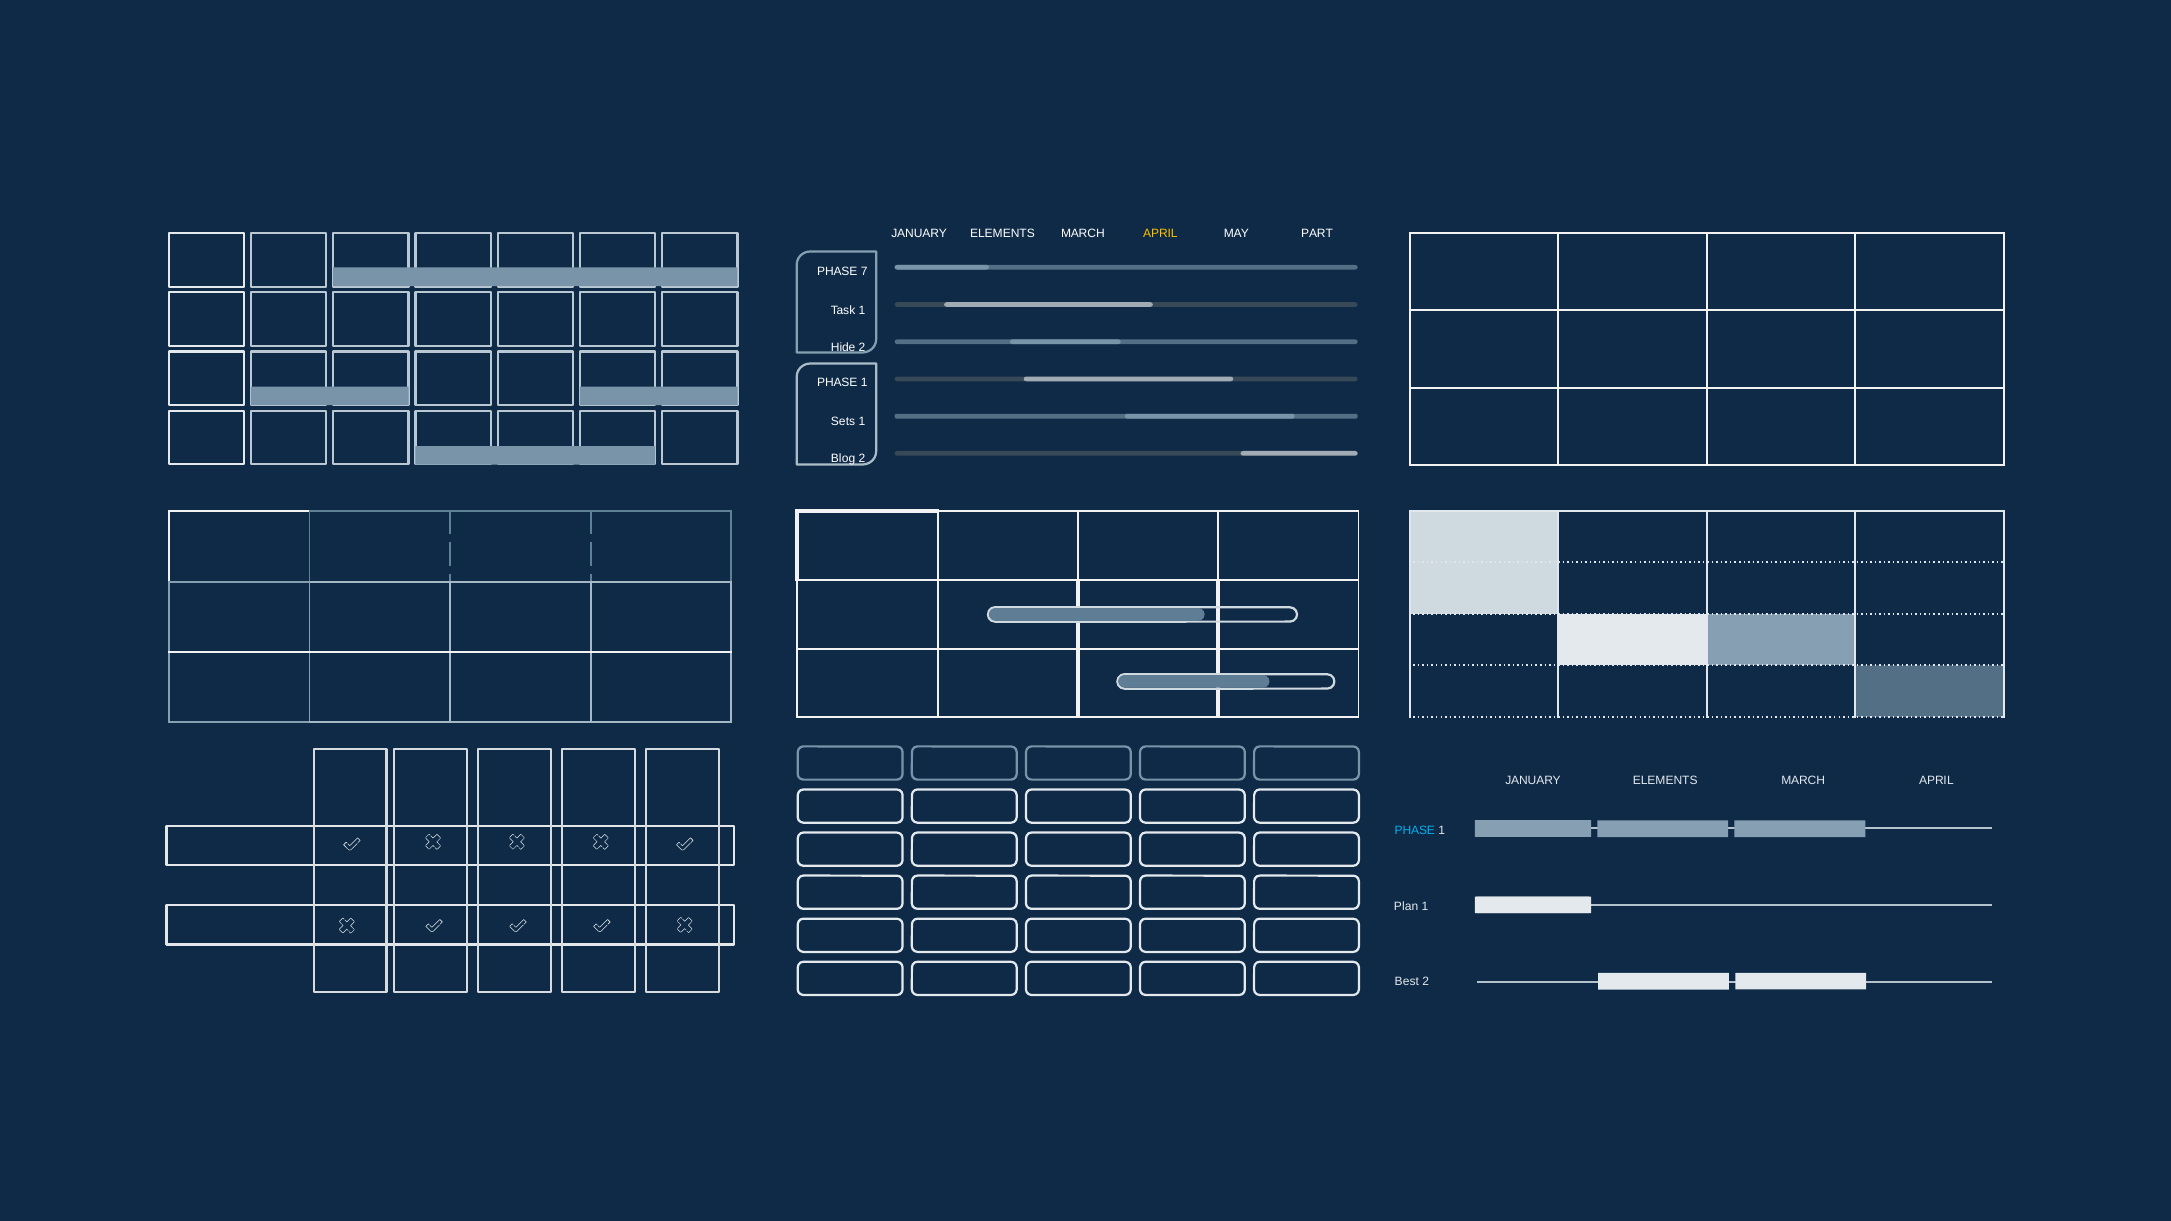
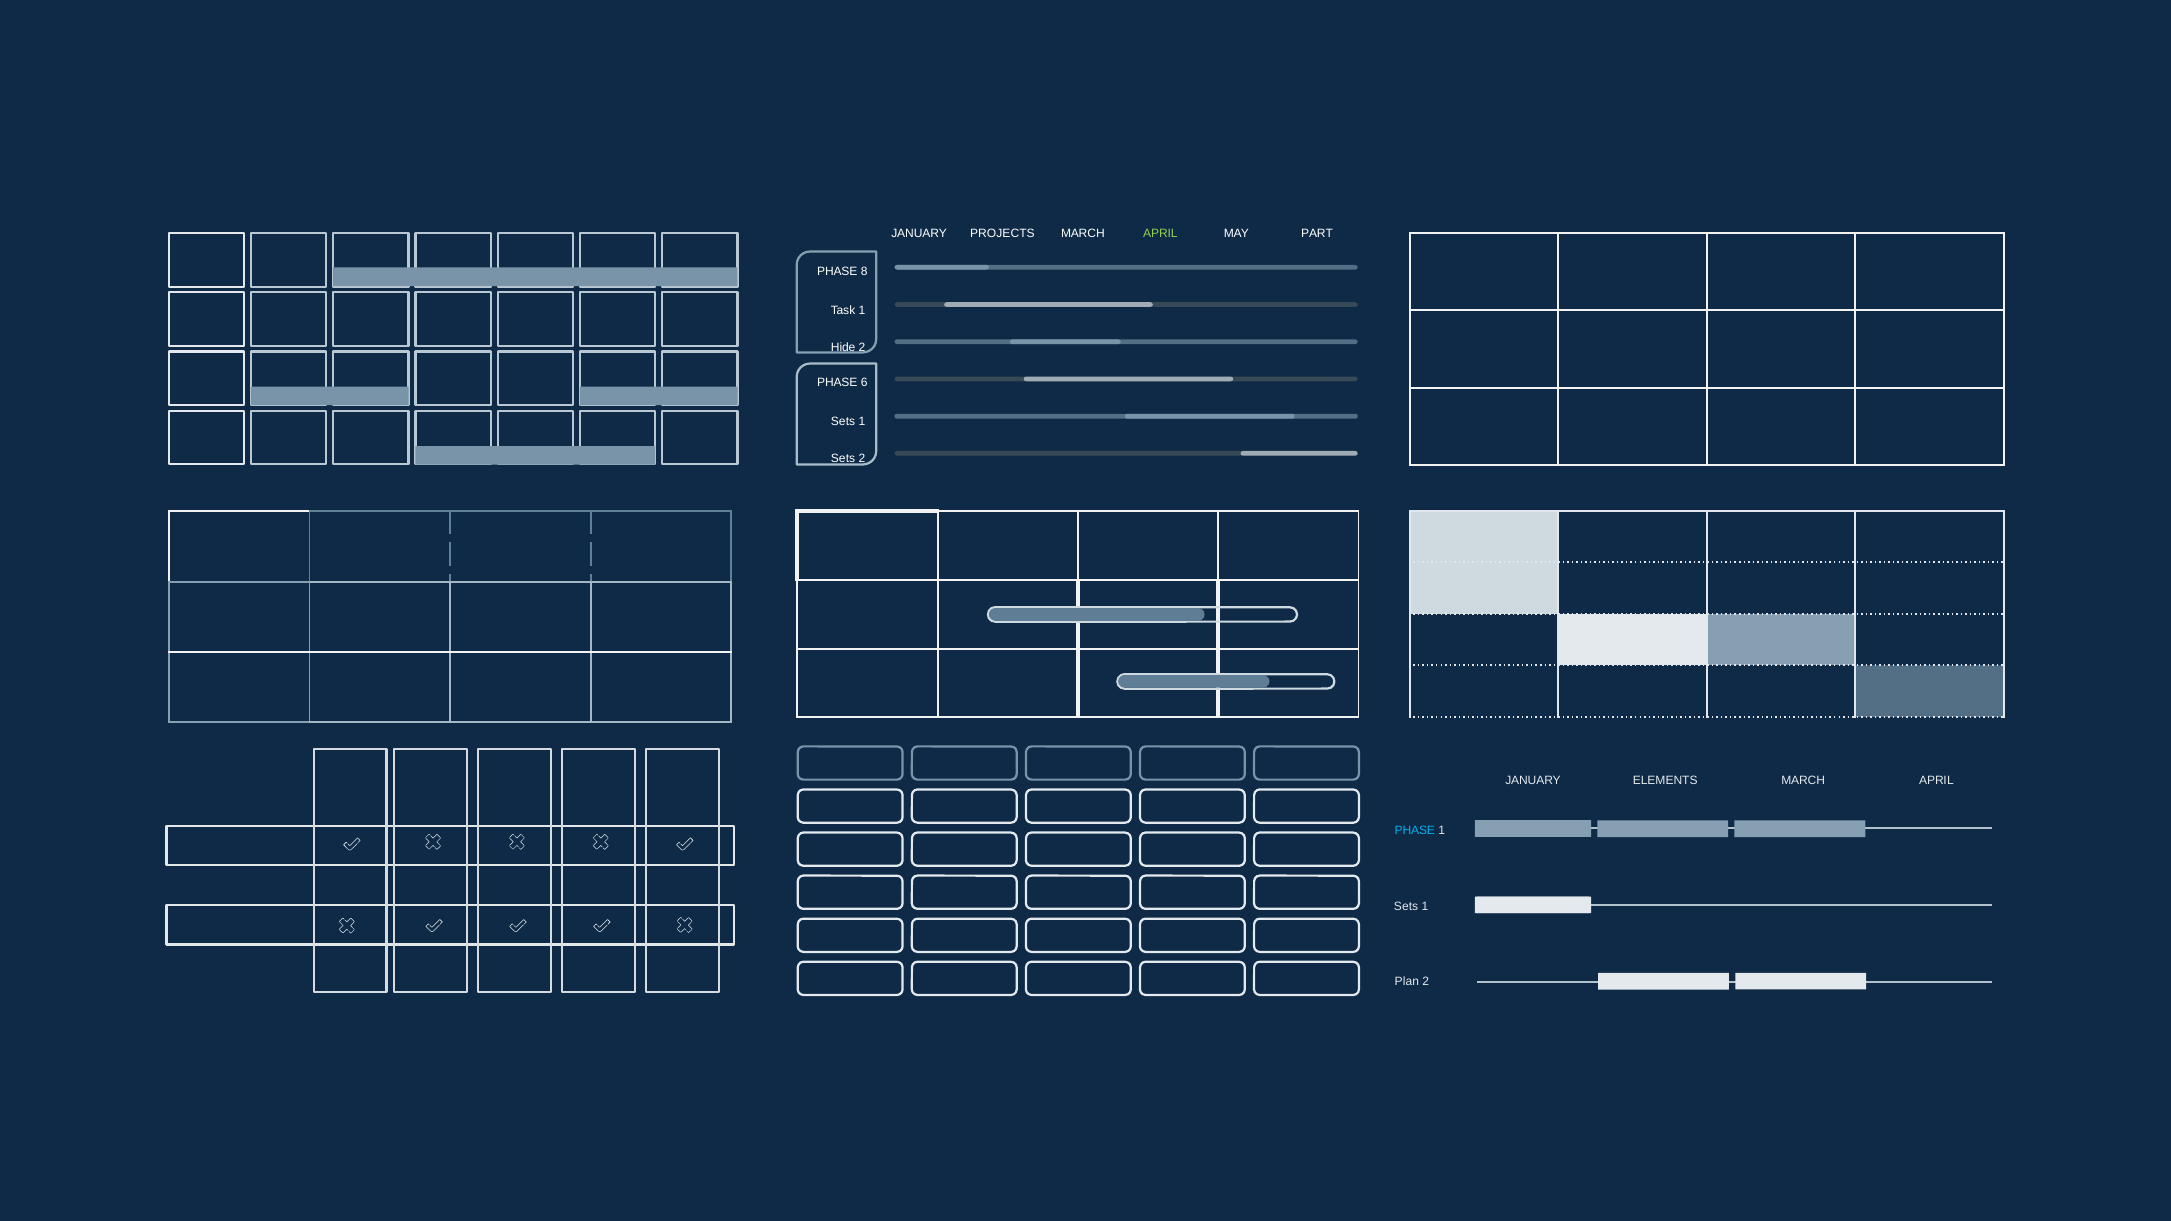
ELEMENTS at (1002, 234): ELEMENTS -> PROJECTS
APRIL at (1160, 234) colour: yellow -> light green
7: 7 -> 8
1 at (864, 382): 1 -> 6
Blog at (843, 459): Blog -> Sets
Plan at (1406, 907): Plan -> Sets
Best: Best -> Plan
